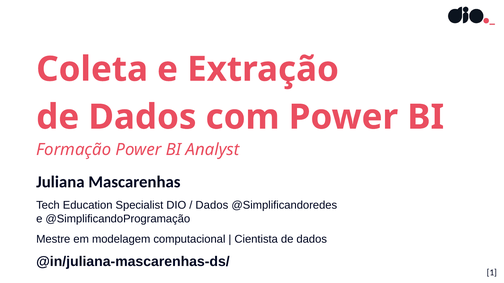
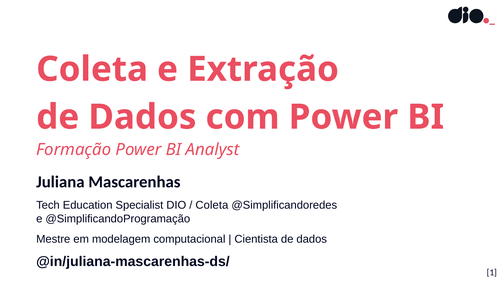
Dados at (212, 206): Dados -> Coleta
